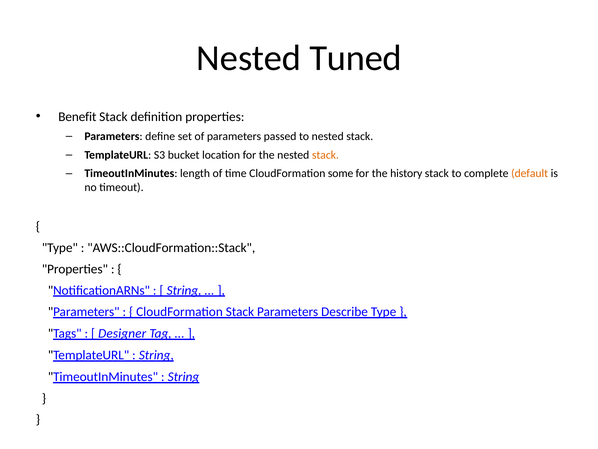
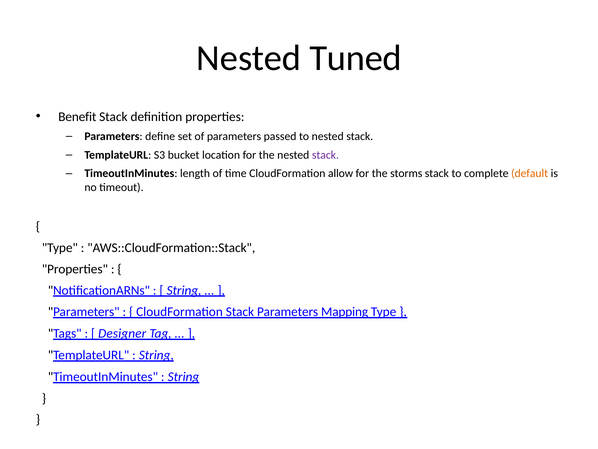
stack at (325, 155) colour: orange -> purple
some: some -> allow
history: history -> storms
Describe: Describe -> Mapping
